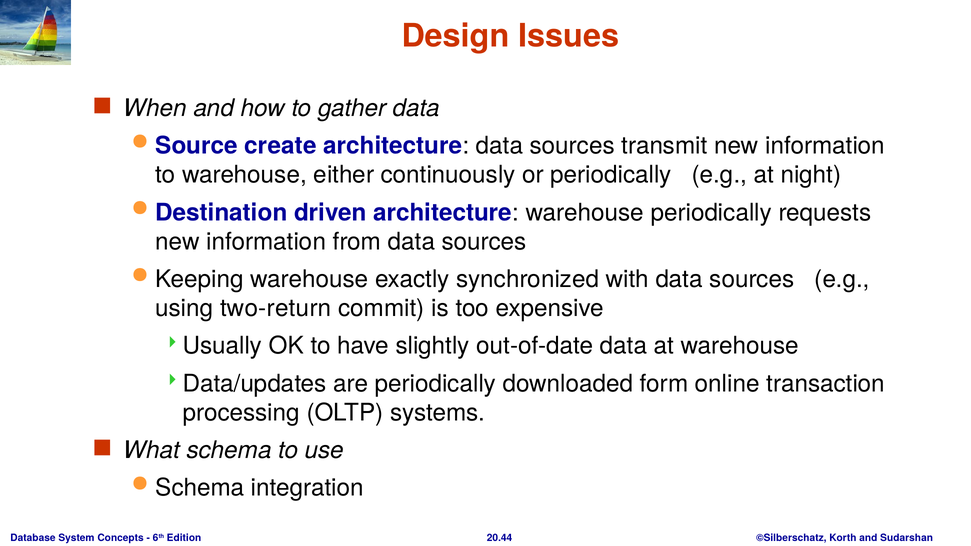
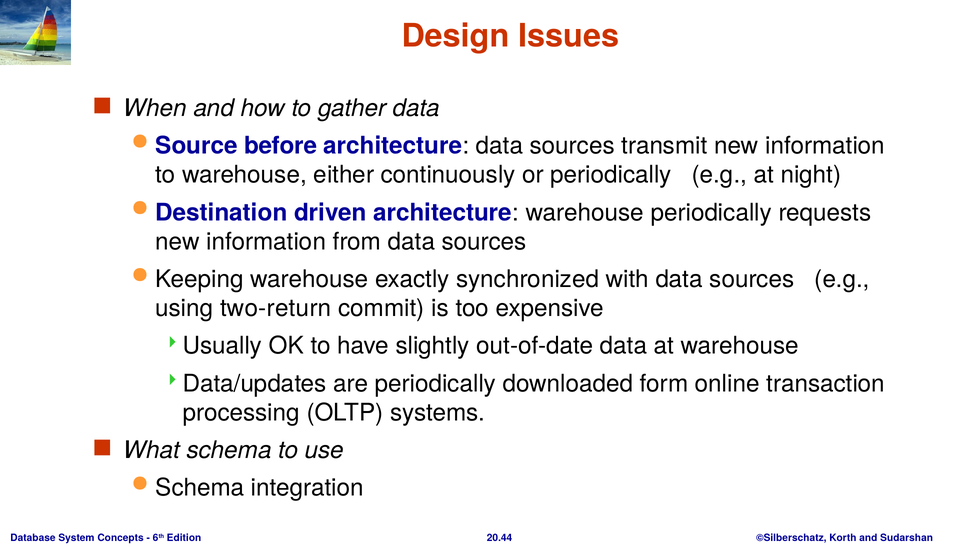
create: create -> before
